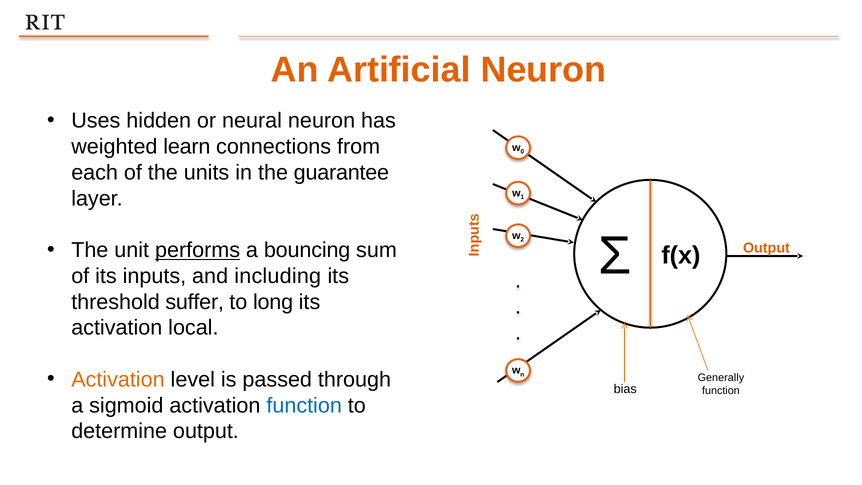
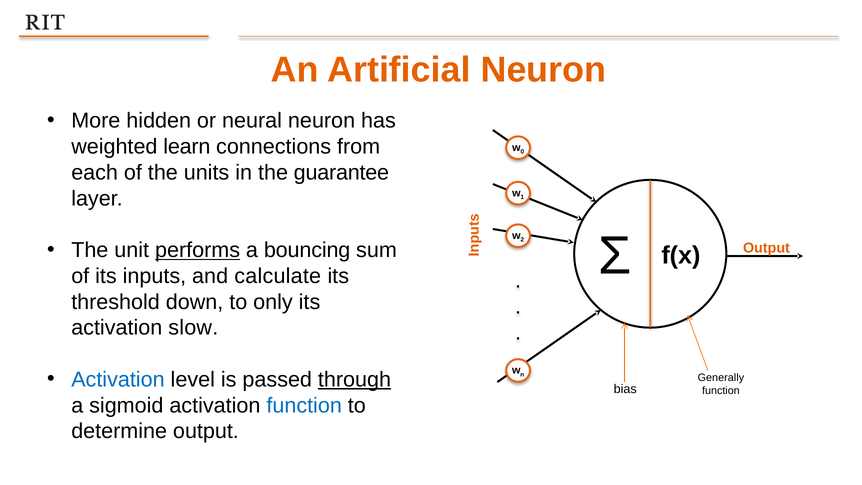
Uses: Uses -> More
including: including -> calculate
suffer: suffer -> down
long: long -> only
local: local -> slow
Activation at (118, 379) colour: orange -> blue
through underline: none -> present
